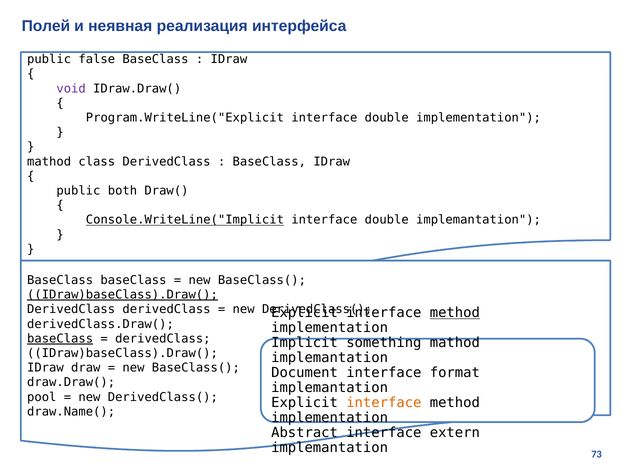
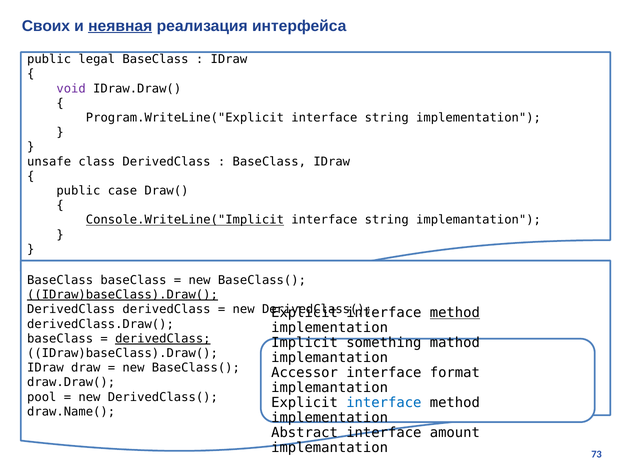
Полей: Полей -> Своих
неявная underline: none -> present
false: false -> legal
double at (387, 118): double -> string
mathod at (49, 162): mathod -> unsafe
both: both -> case
double at (387, 220): double -> string
baseClass at (60, 339) underline: present -> none
derivedClass at (163, 339) underline: none -> present
Document: Document -> Accessor
interface at (384, 403) colour: orange -> blue
extern: extern -> amount
